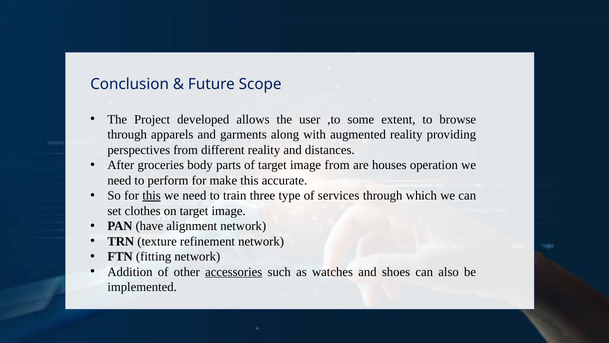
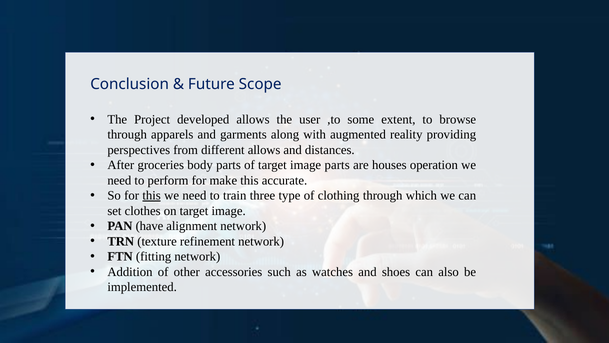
different reality: reality -> allows
image from: from -> parts
services: services -> clothing
accessories underline: present -> none
